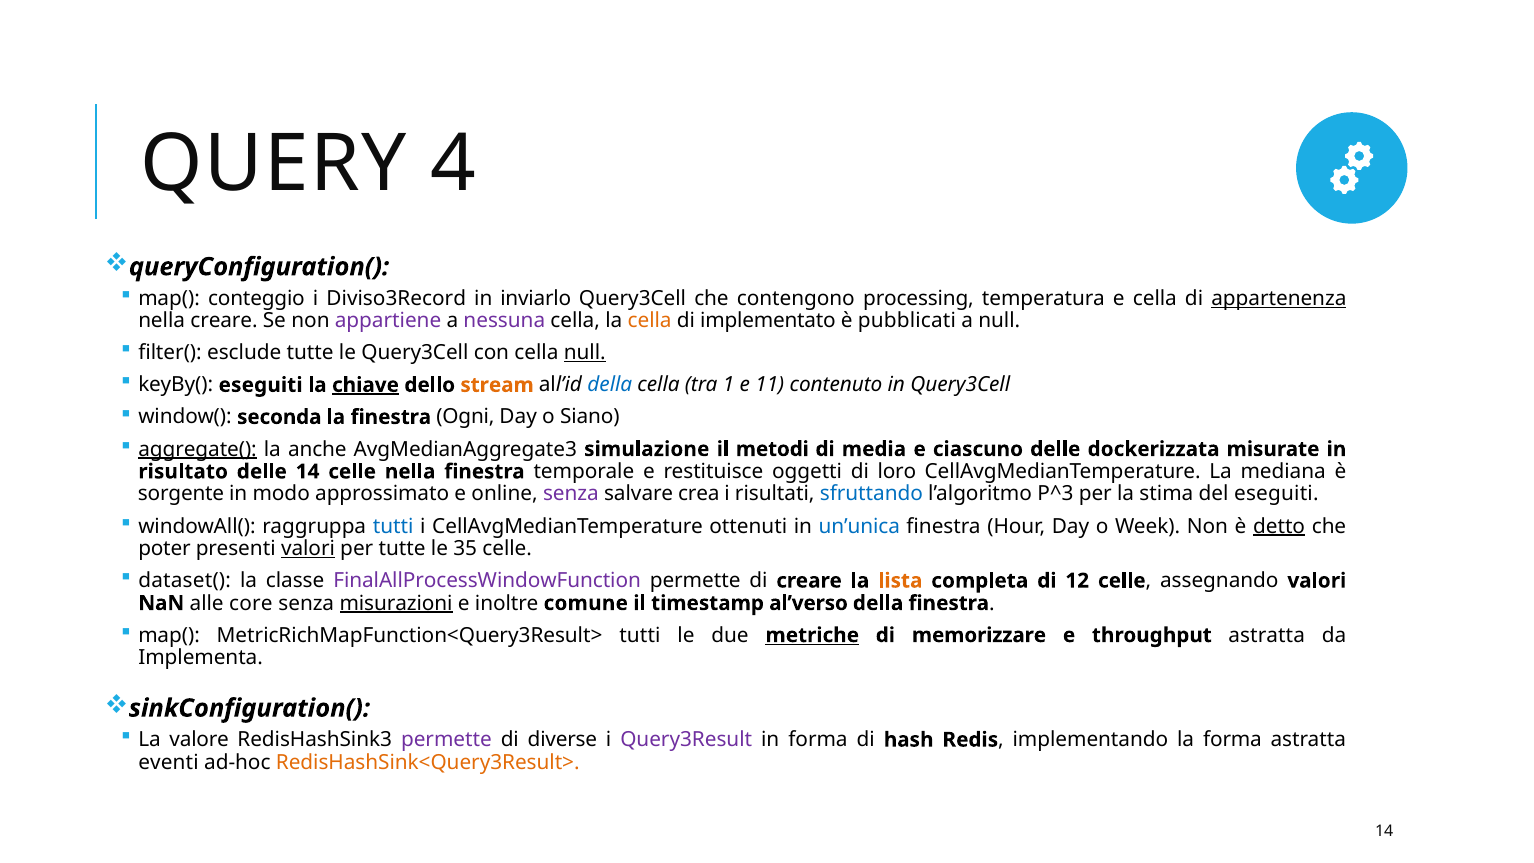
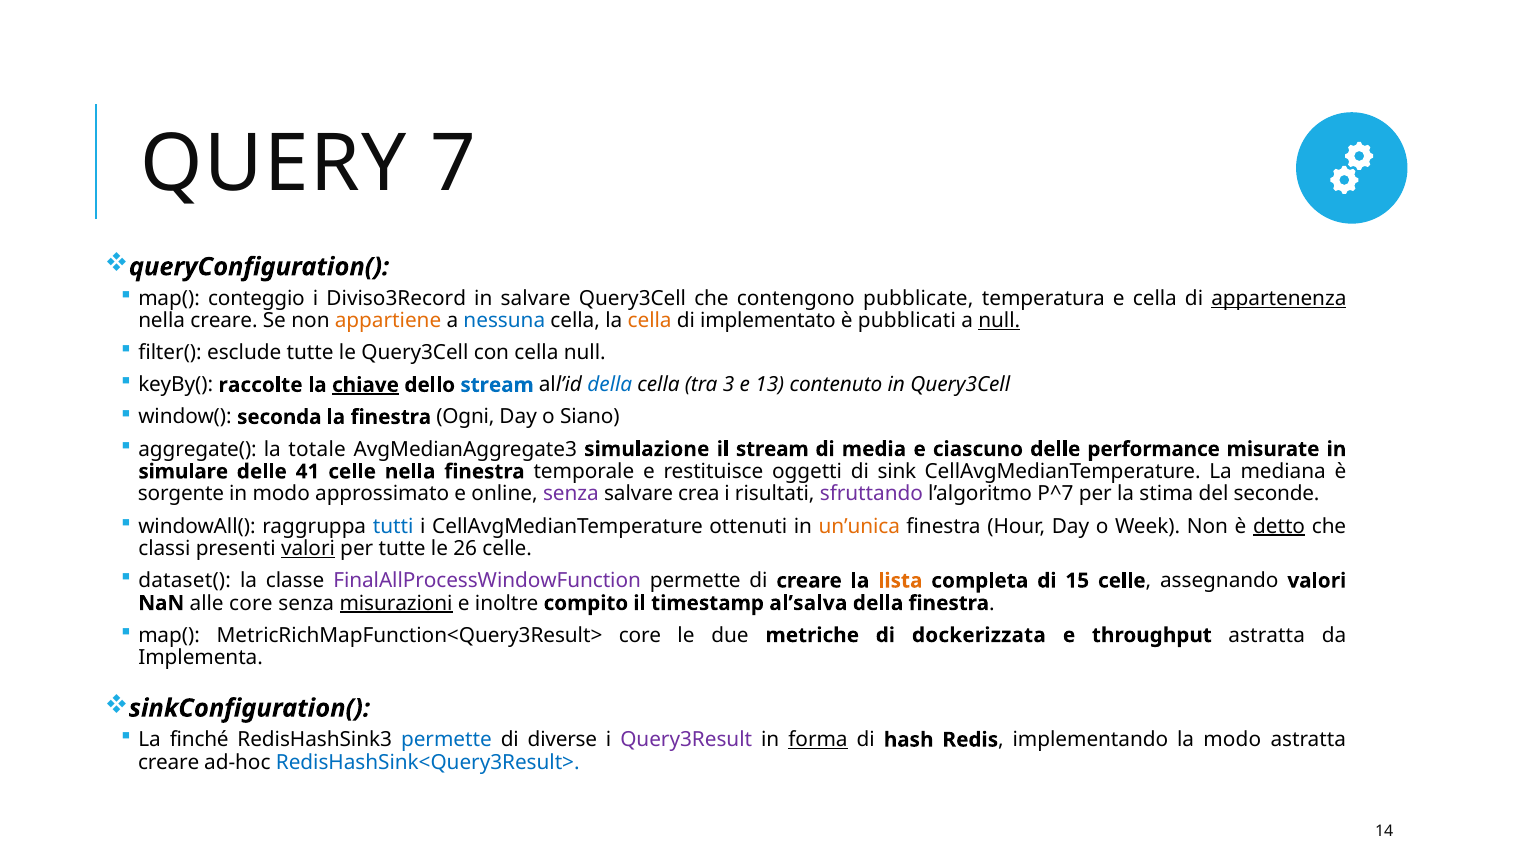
4: 4 -> 7
in inviarlo: inviarlo -> salvare
processing: processing -> pubblicate
appartiene colour: purple -> orange
nessuna colour: purple -> blue
null at (999, 321) underline: none -> present
null at (585, 353) underline: present -> none
keyBy( eseguiti: eseguiti -> raccolte
stream at (497, 385) colour: orange -> blue
1: 1 -> 3
11: 11 -> 13
aggregate( underline: present -> none
anche: anche -> totale
il metodi: metodi -> stream
dockerizzata: dockerizzata -> performance
risultato: risultato -> simulare
delle 14: 14 -> 41
loro: loro -> sink
sfruttando colour: blue -> purple
P^3: P^3 -> P^7
del eseguiti: eseguiti -> seconde
un’unica colour: blue -> orange
poter: poter -> classi
35: 35 -> 26
12: 12 -> 15
comune: comune -> compito
al’verso: al’verso -> al’salva
MetricRichMapFunction<Query3Result> tutti: tutti -> core
metriche underline: present -> none
memorizzare: memorizzare -> dockerizzata
valore: valore -> finché
permette at (446, 740) colour: purple -> blue
forma at (818, 740) underline: none -> present
la forma: forma -> modo
eventi at (168, 762): eventi -> creare
RedisHashSink<Query3Result> colour: orange -> blue
